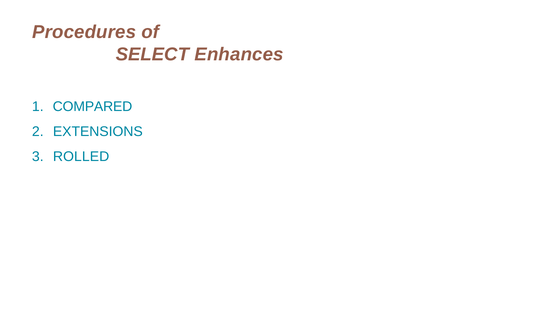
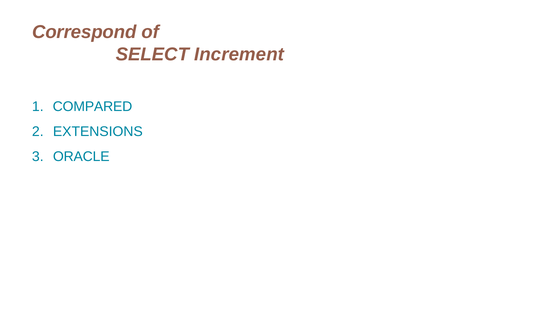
Procedures: Procedures -> Correspond
Enhances: Enhances -> Increment
ROLLED: ROLLED -> ORACLE
